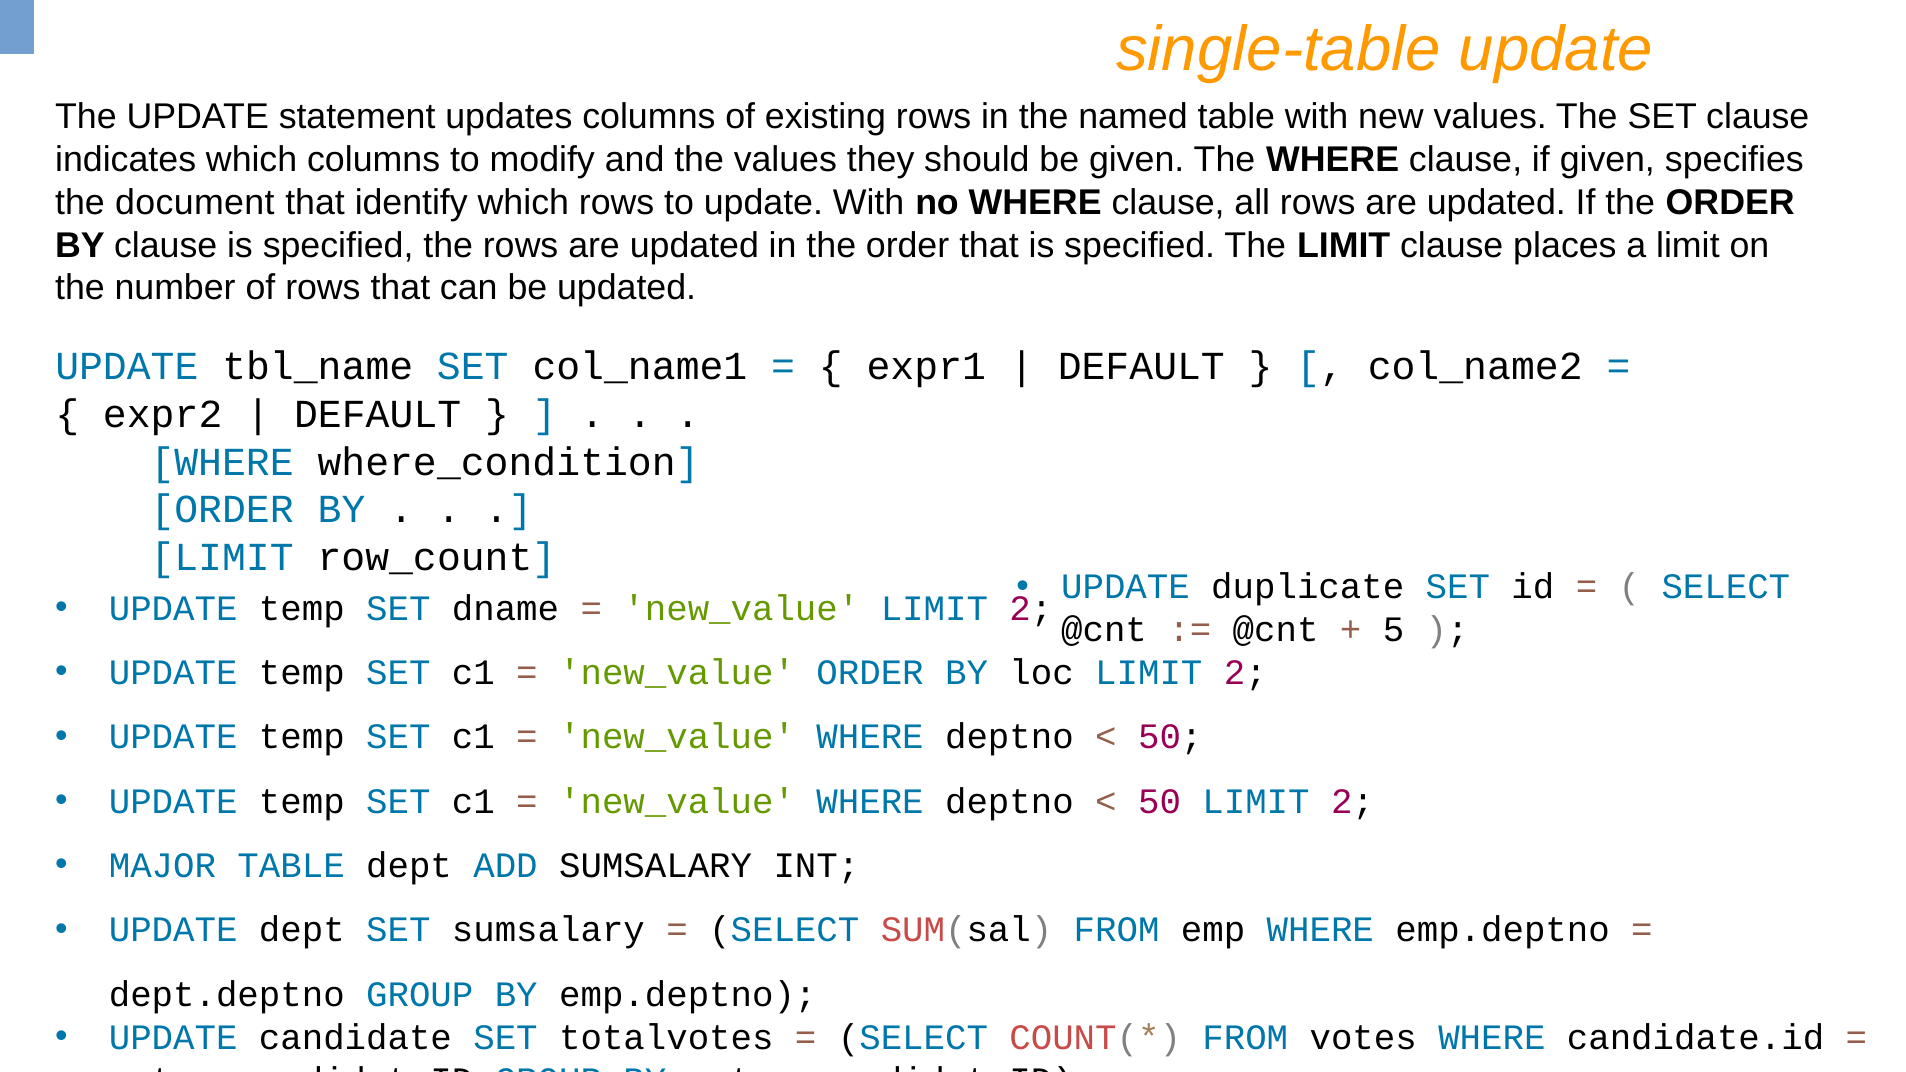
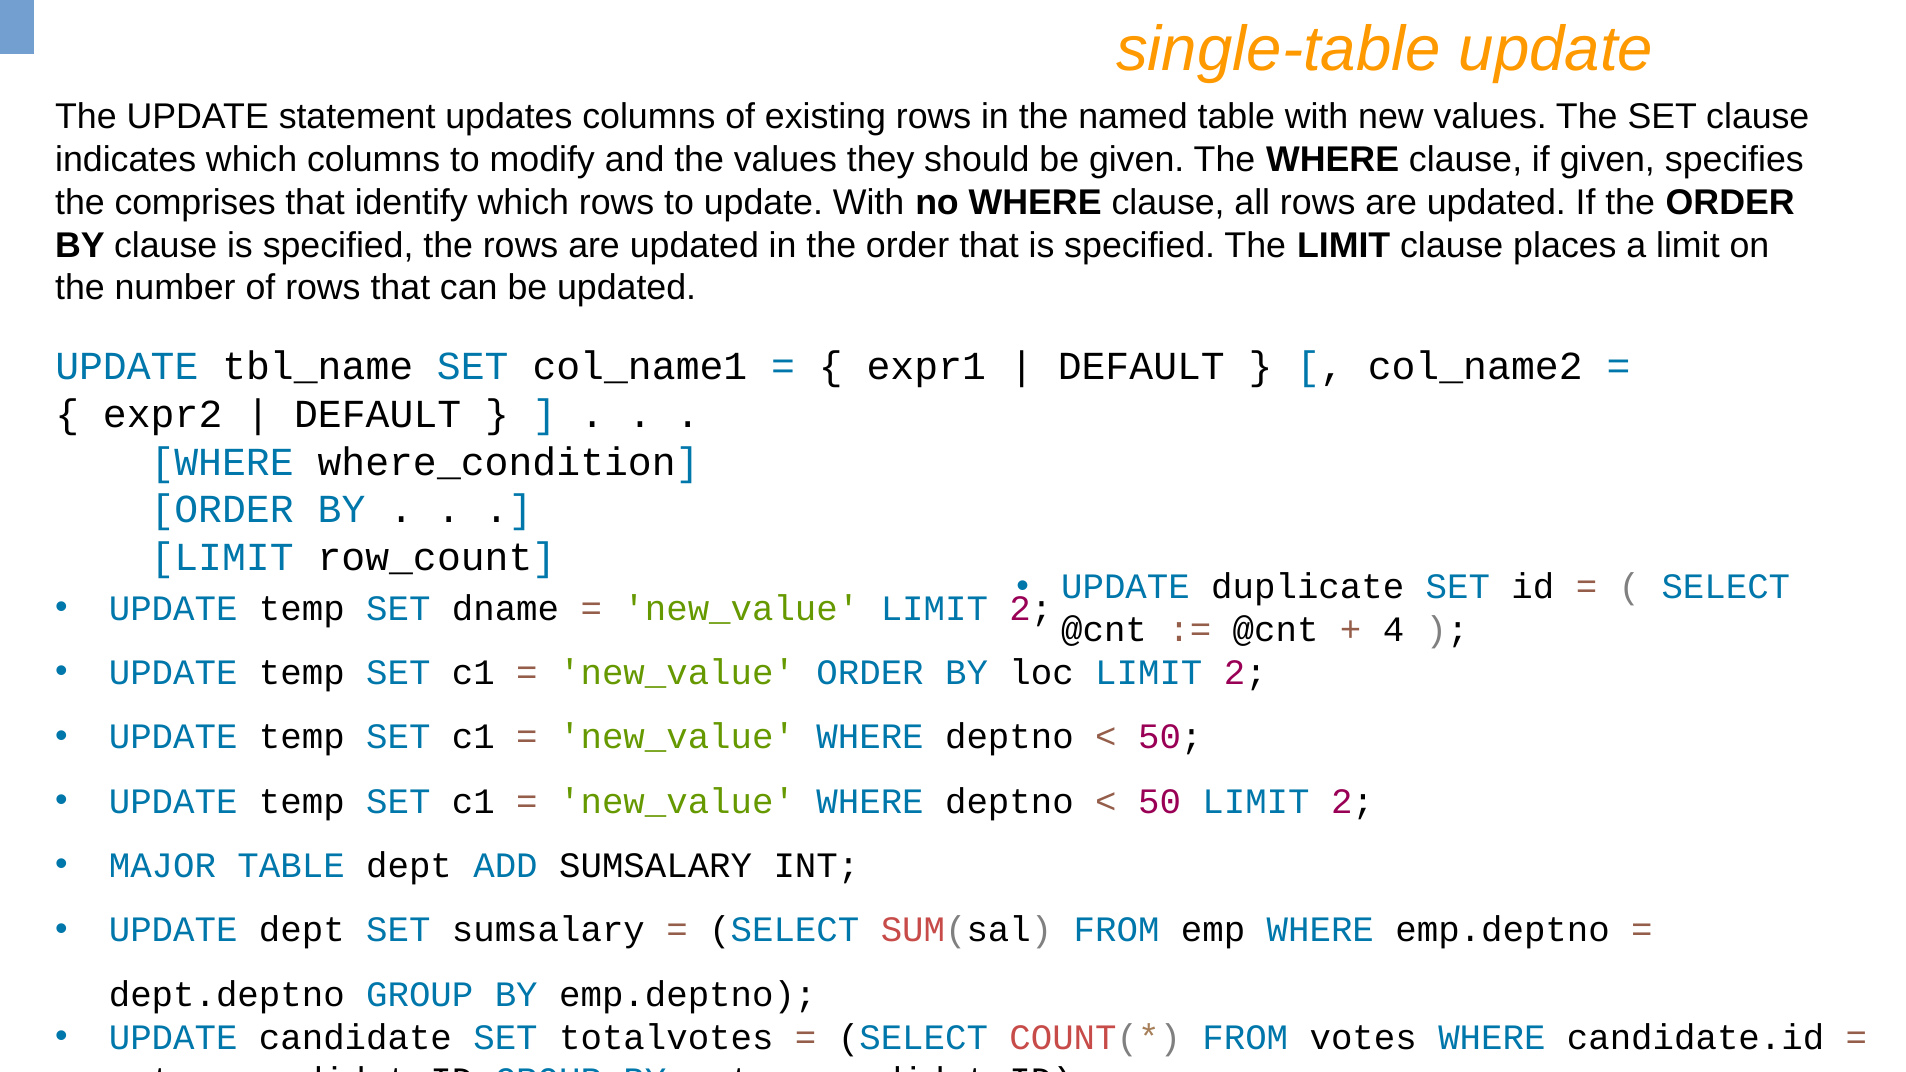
document: document -> comprises
5: 5 -> 4
